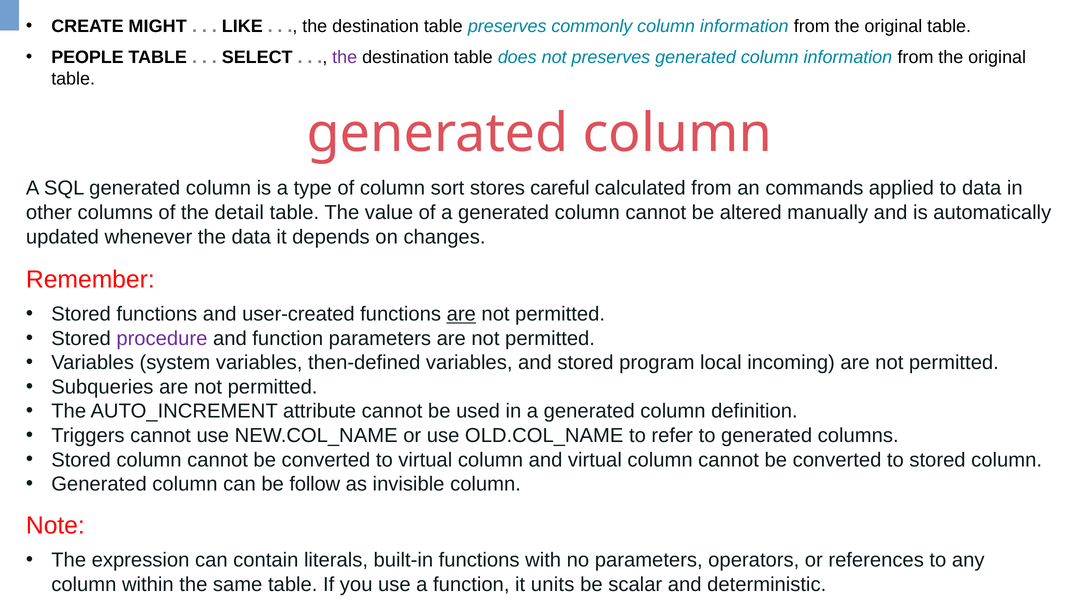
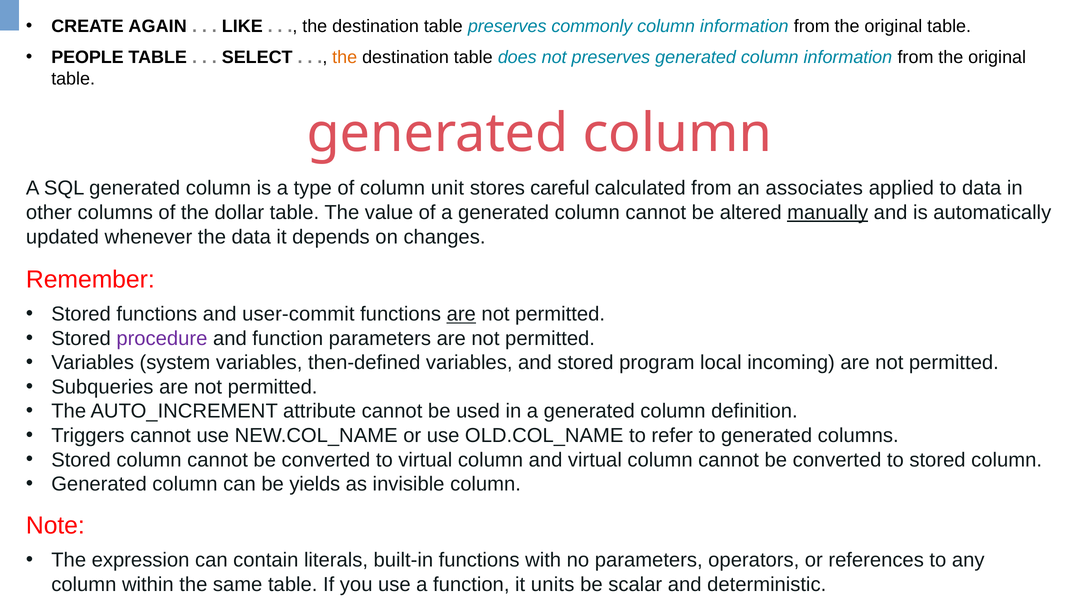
MIGHT: MIGHT -> AGAIN
the at (345, 57) colour: purple -> orange
sort: sort -> unit
commands: commands -> associates
detail: detail -> dollar
manually underline: none -> present
user-created: user-created -> user-commit
follow: follow -> yields
